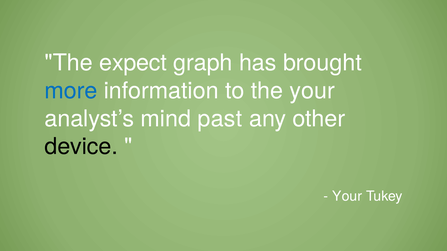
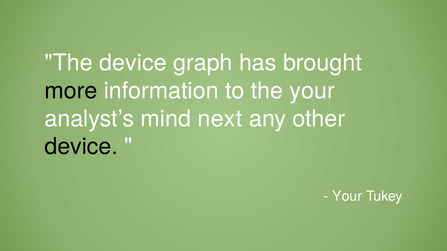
The expect: expect -> device
more colour: blue -> black
past: past -> next
